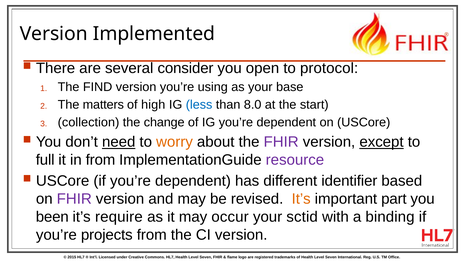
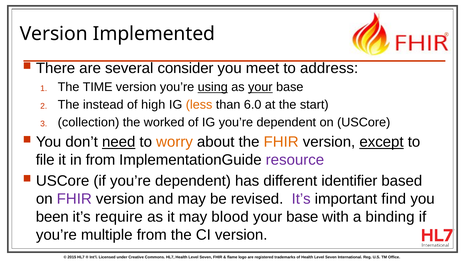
open: open -> meet
protocol: protocol -> address
FIND: FIND -> TIME
using underline: none -> present
your at (260, 87) underline: none -> present
matters: matters -> instead
less colour: blue -> orange
8.0: 8.0 -> 6.0
change: change -> worked
FHIR at (281, 142) colour: purple -> orange
full: full -> file
It’s at (301, 199) colour: orange -> purple
part: part -> find
occur: occur -> blood
sctid at (302, 217): sctid -> base
projects: projects -> multiple
